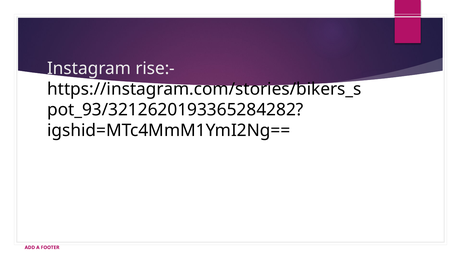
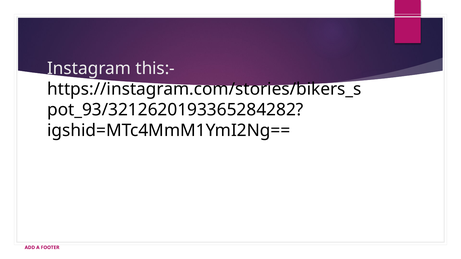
rise:-: rise:- -> this:-
